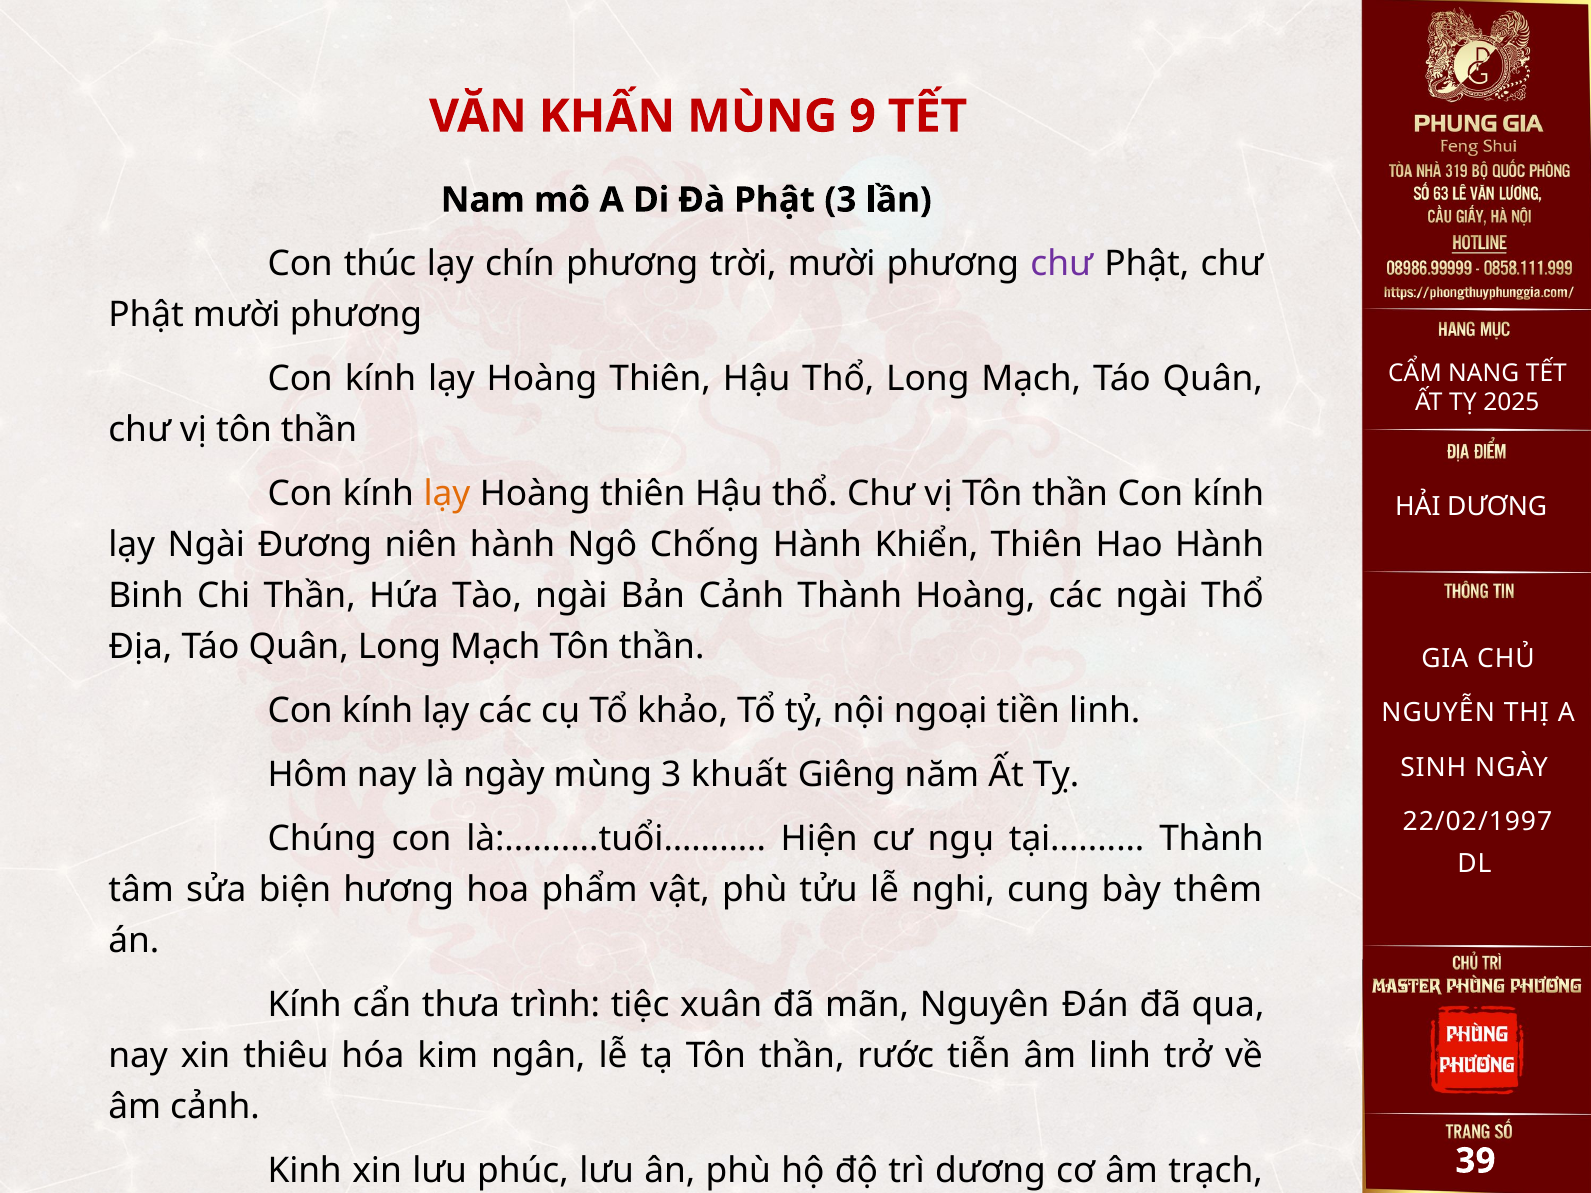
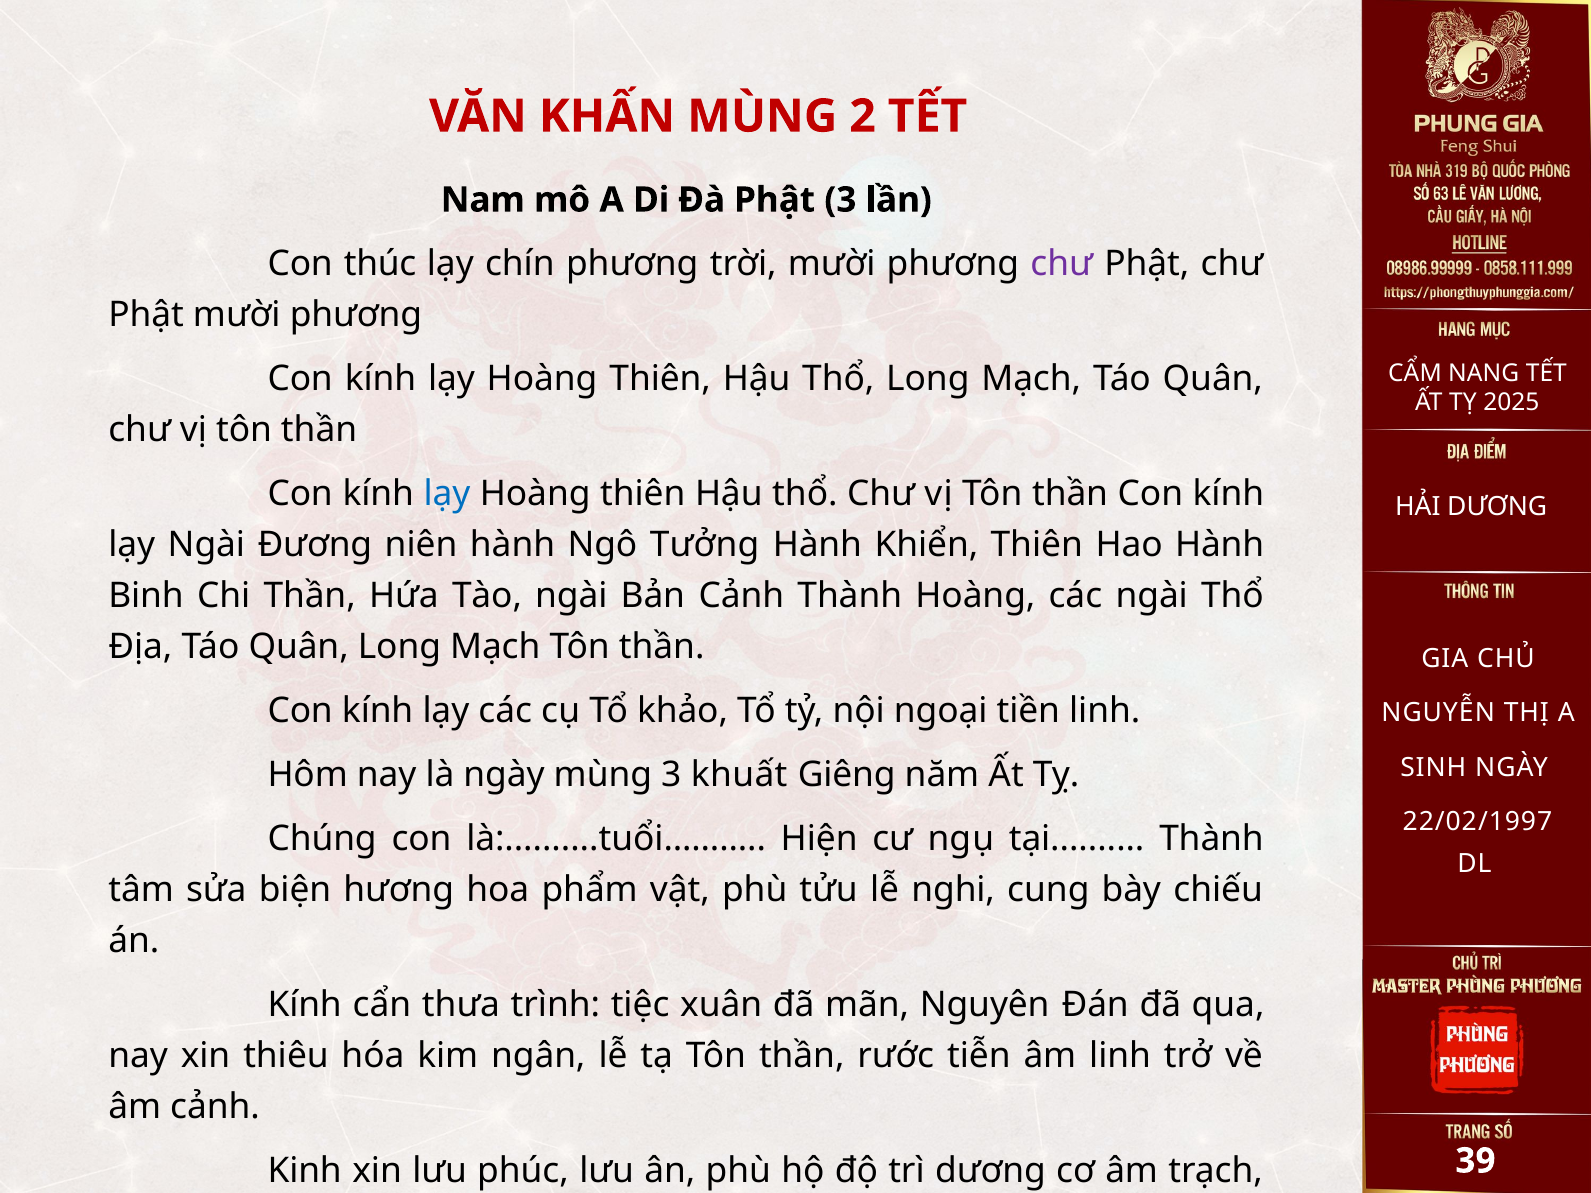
9: 9 -> 2
lạy at (447, 494) colour: orange -> blue
Chống: Chống -> Tưởng
thêm: thêm -> chiếu
